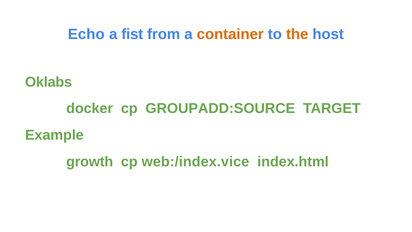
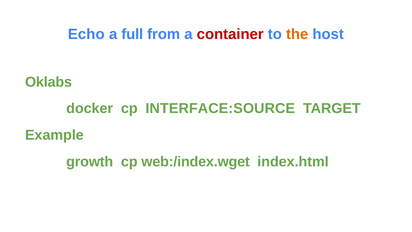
fist: fist -> full
container colour: orange -> red
GROUPADD:SOURCE: GROUPADD:SOURCE -> INTERFACE:SOURCE
web:/index.vice: web:/index.vice -> web:/index.wget
